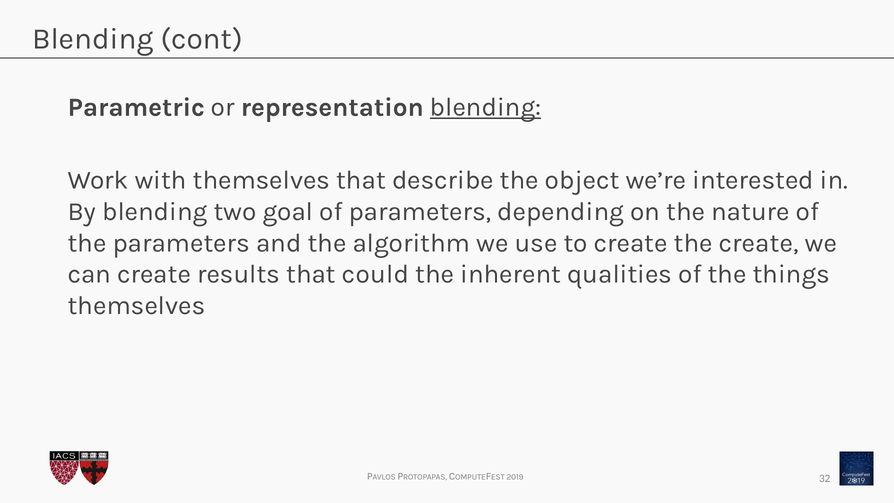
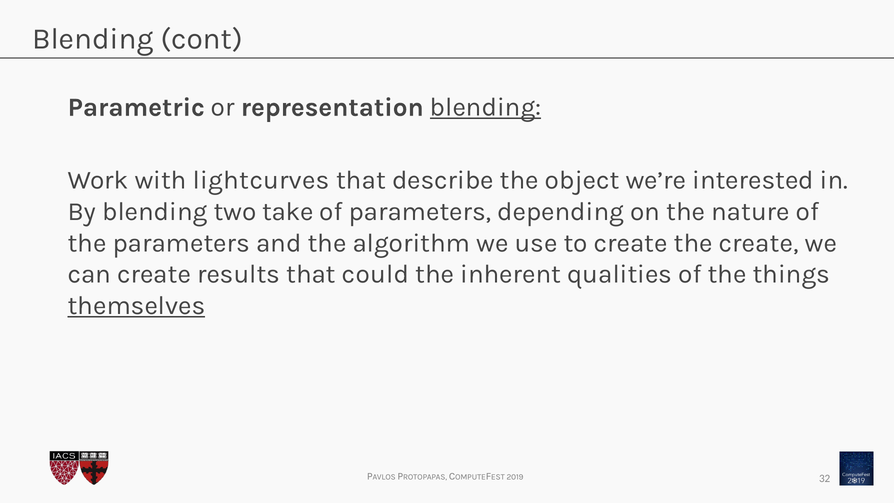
with themselves: themselves -> lightcurves
goal: goal -> take
themselves at (136, 305) underline: none -> present
